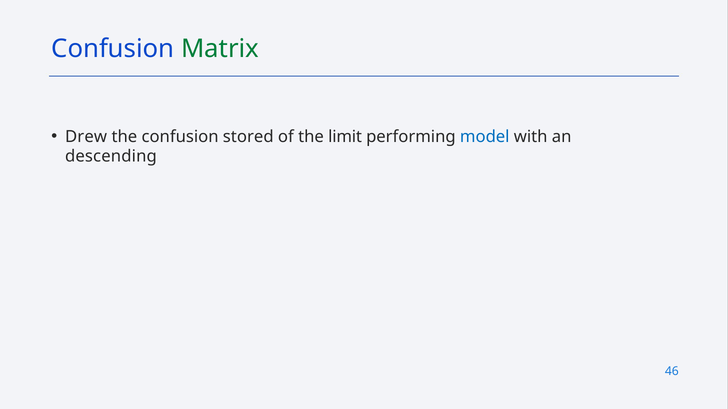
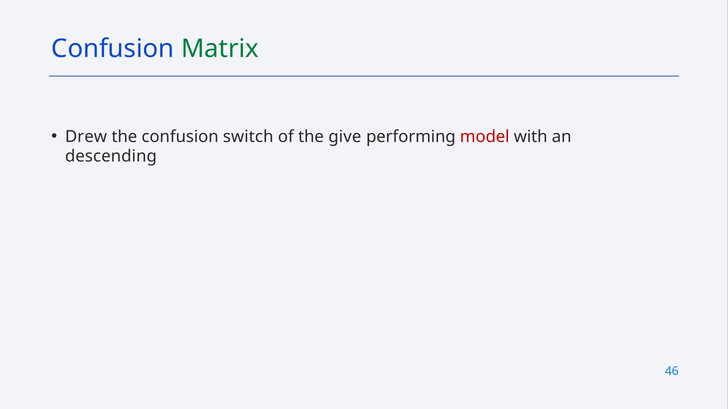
stored: stored -> switch
limit: limit -> give
model colour: blue -> red
